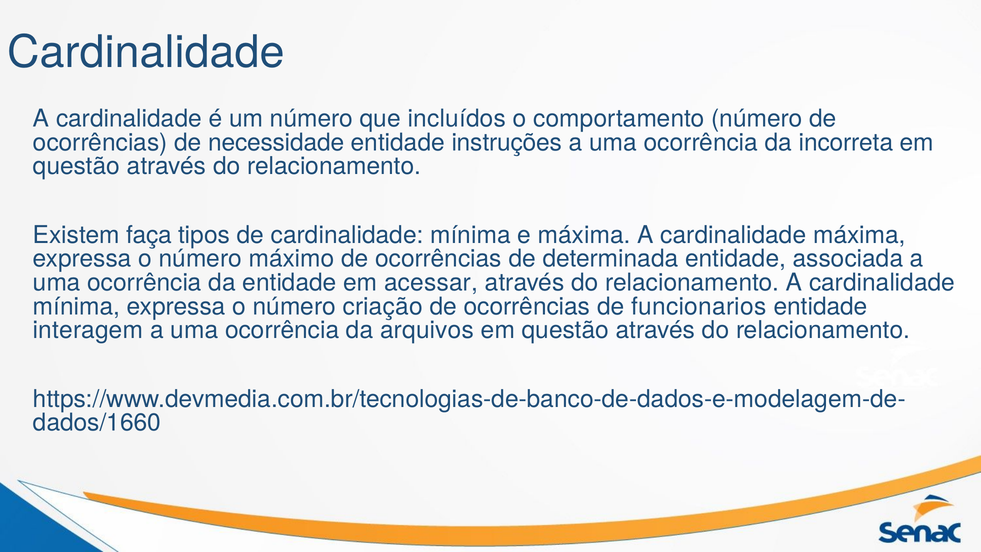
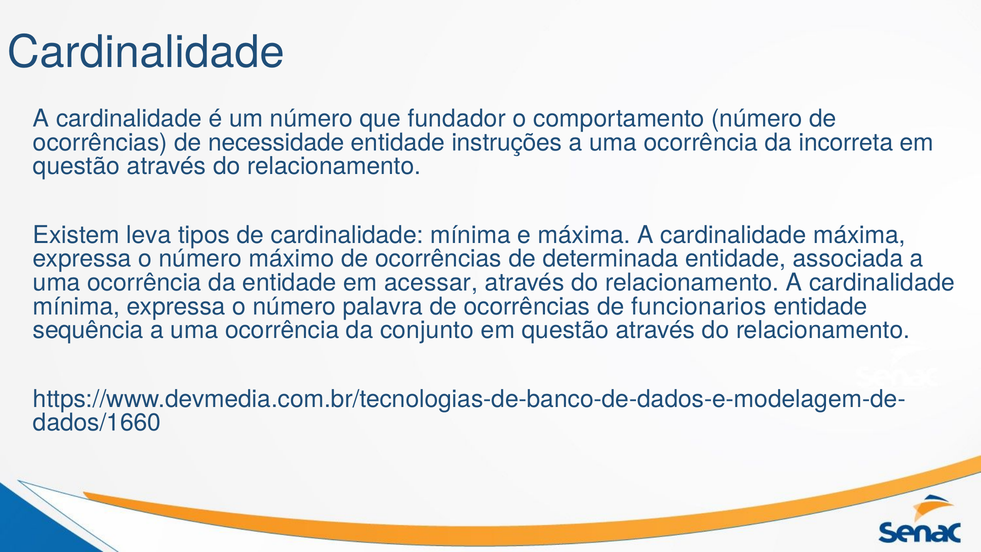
incluídos: incluídos -> fundador
faça: faça -> leva
criação: criação -> palavra
interagem: interagem -> sequência
arquivos: arquivos -> conjunto
